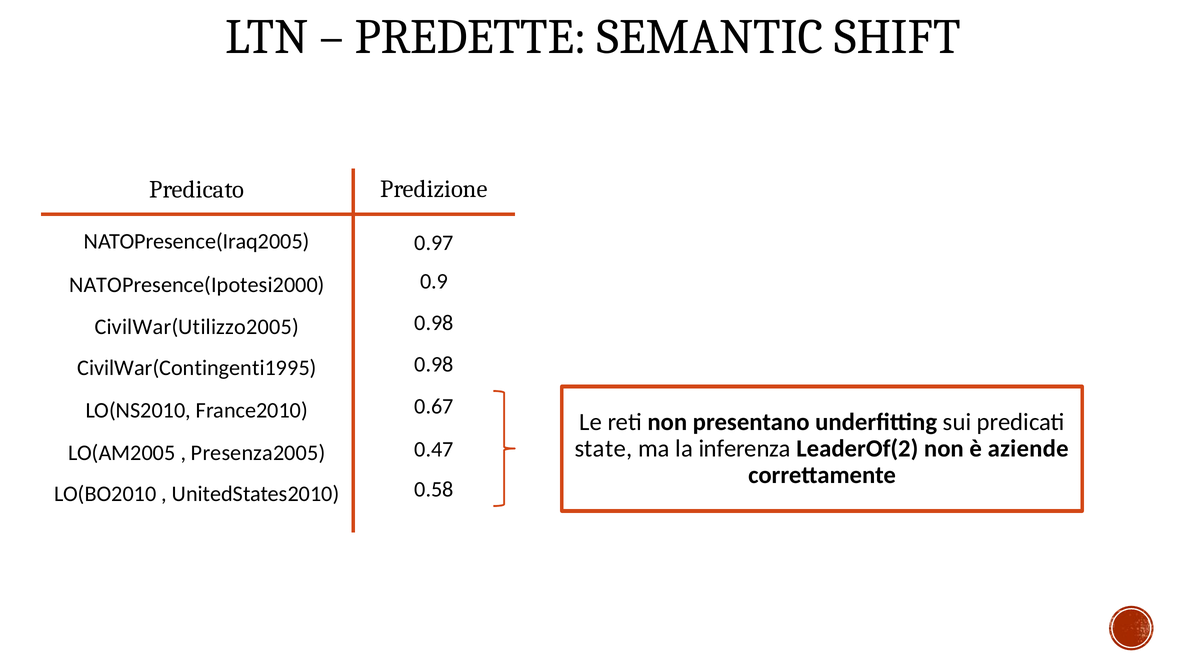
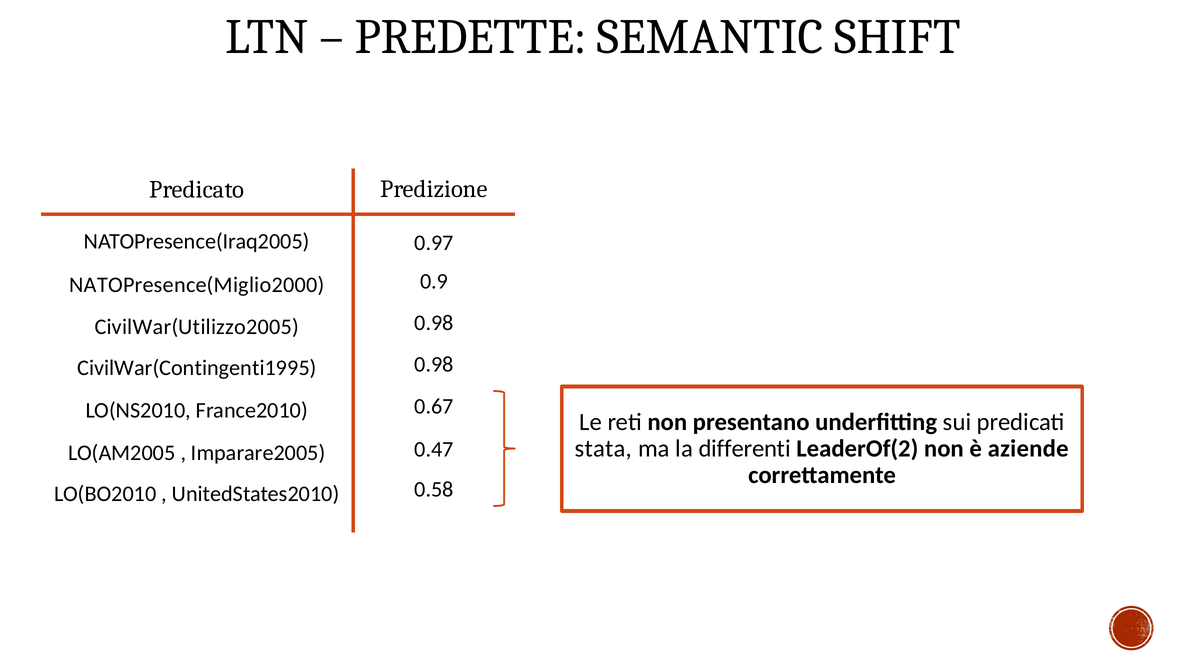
NATOPresence(Ipotesi2000: NATOPresence(Ipotesi2000 -> NATOPresence(Miglio2000
state: state -> stata
inferenza: inferenza -> differenti
Presenza2005: Presenza2005 -> Imparare2005
